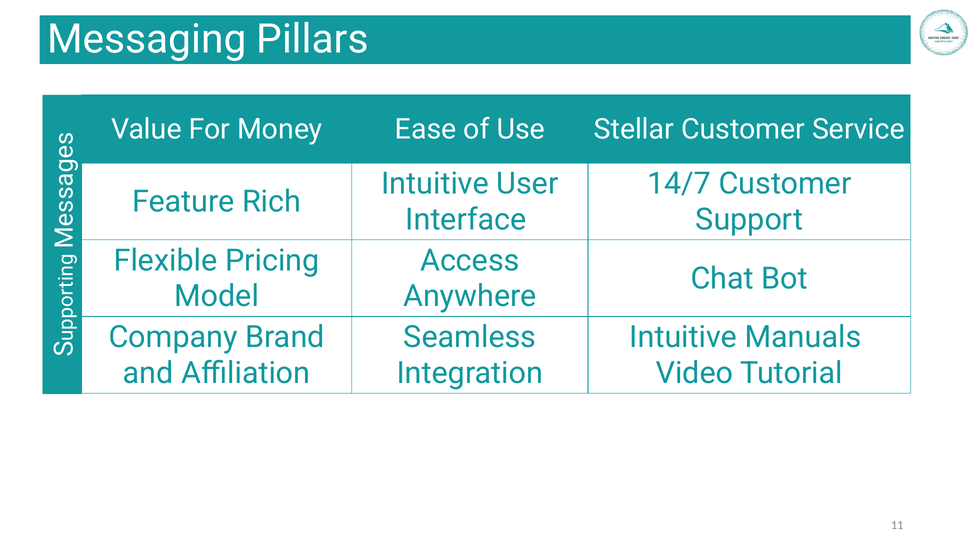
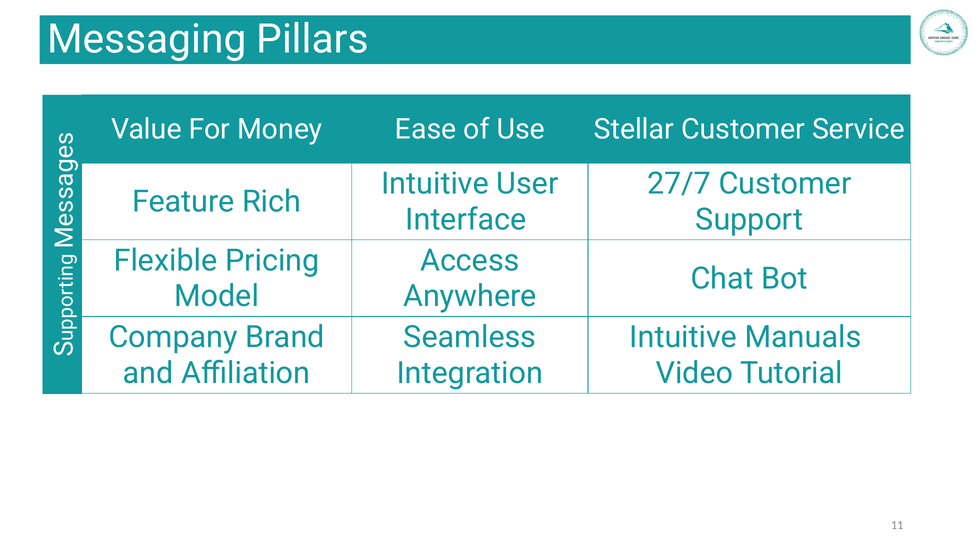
14/7: 14/7 -> 27/7
